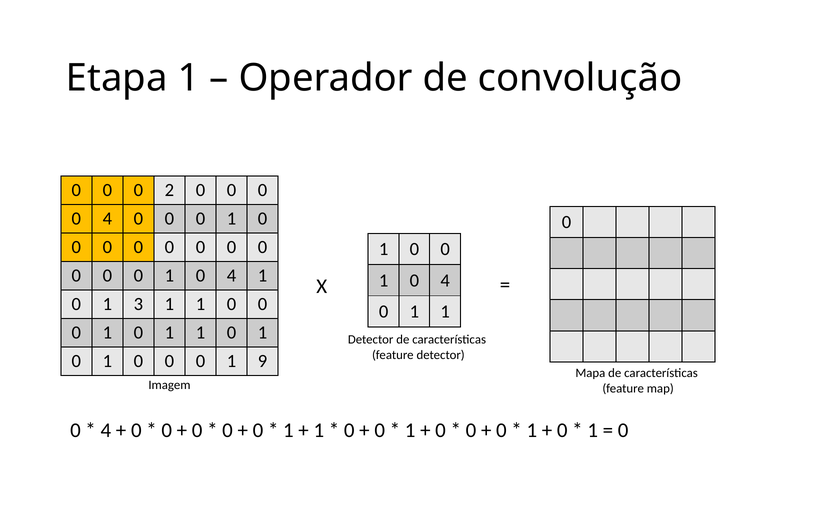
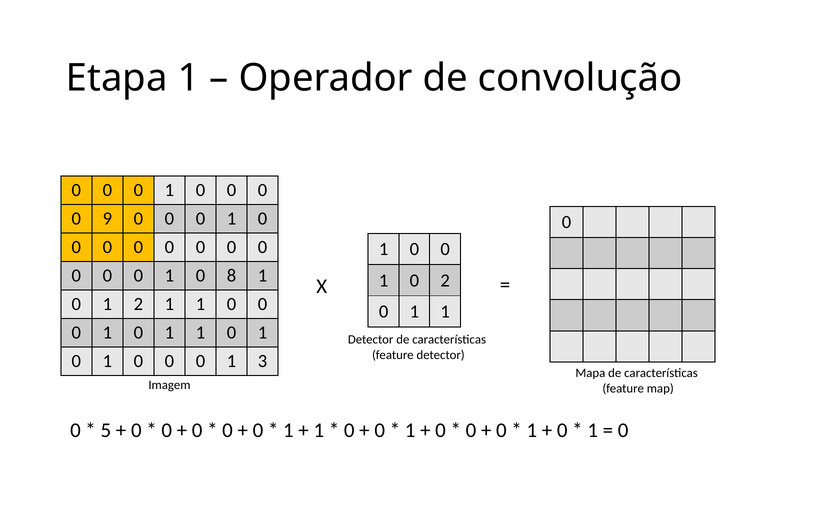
2 at (169, 190): 2 -> 1
4 at (107, 219): 4 -> 9
4 at (232, 276): 4 -> 8
4 at (445, 280): 4 -> 2
1 3: 3 -> 2
9: 9 -> 3
4 at (106, 430): 4 -> 5
